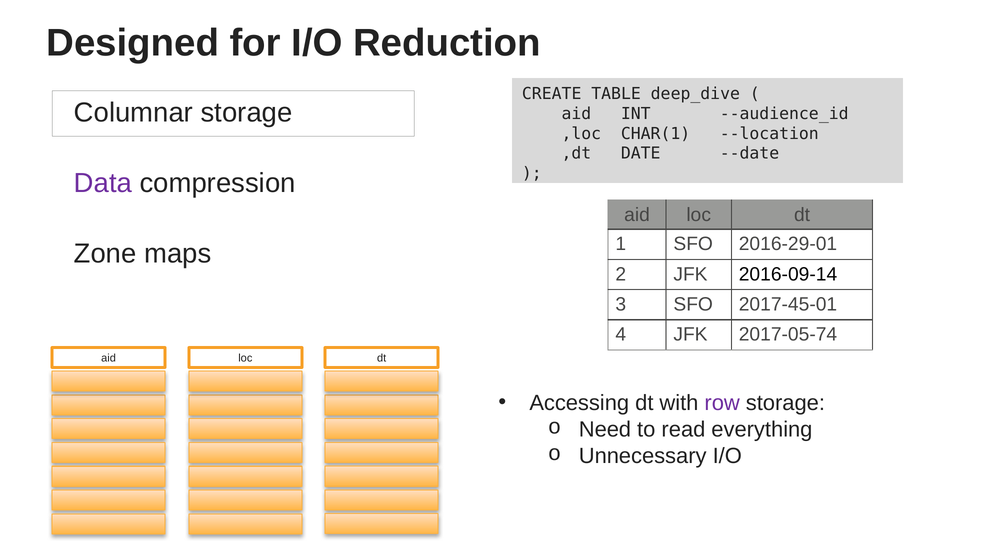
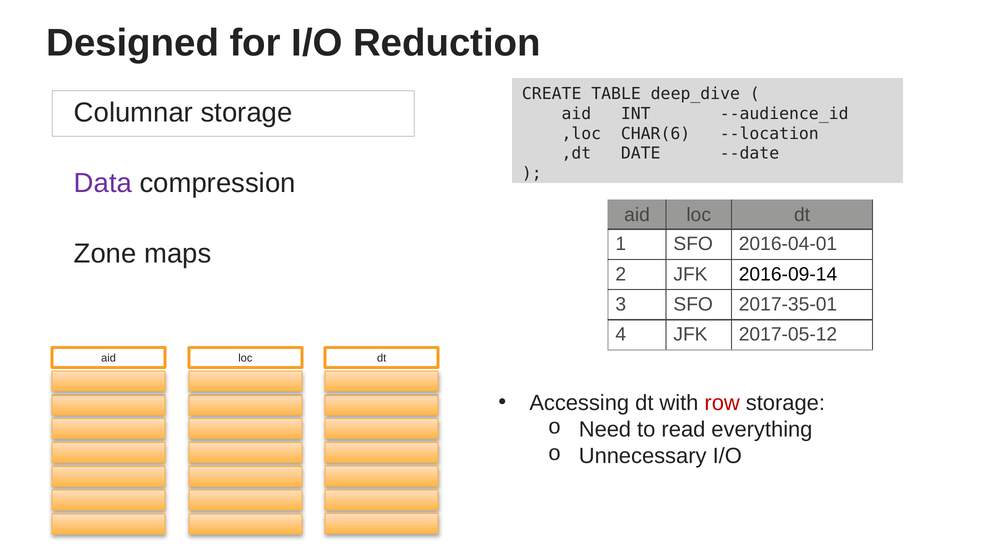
CHAR(1: CHAR(1 -> CHAR(6
2016-29-01: 2016-29-01 -> 2016-04-01
2017-45-01: 2017-45-01 -> 2017-35-01
2017-05-74: 2017-05-74 -> 2017-05-12
row colour: purple -> red
